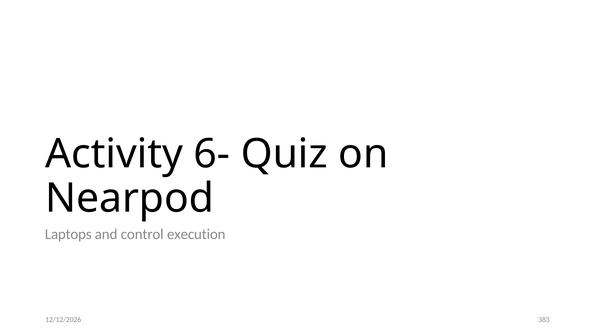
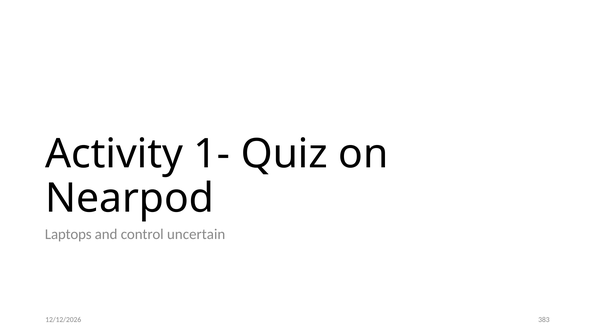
6-: 6- -> 1-
execution: execution -> uncertain
